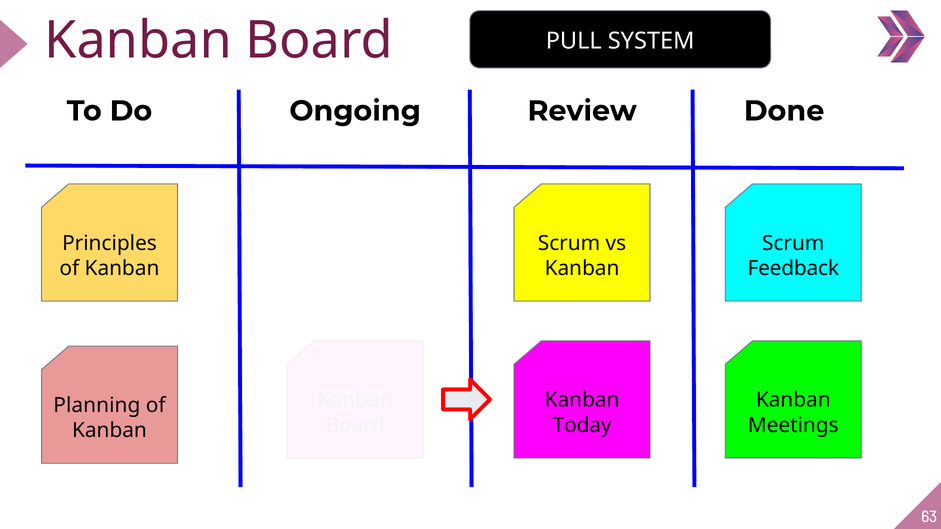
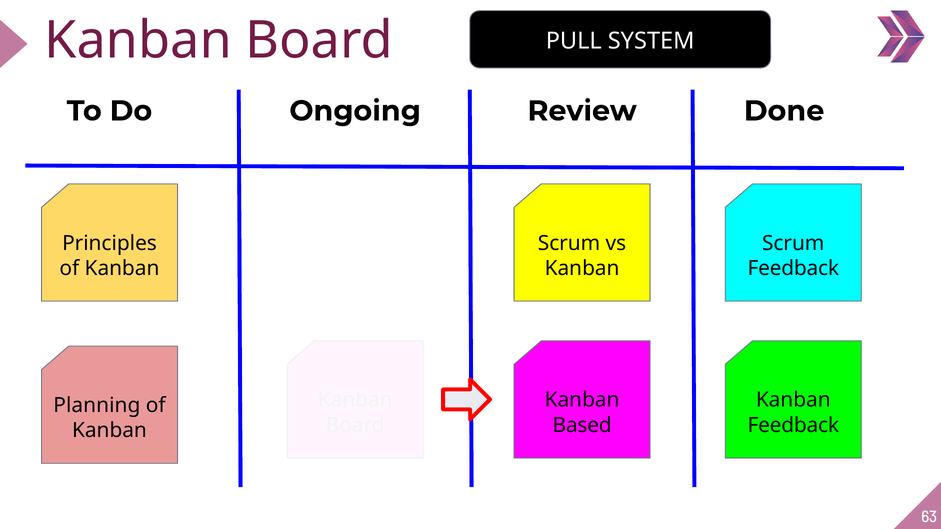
Today: Today -> Based
Meetings at (793, 425): Meetings -> Feedback
